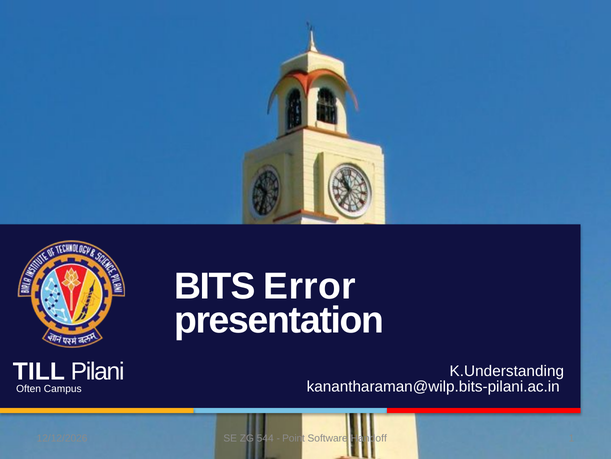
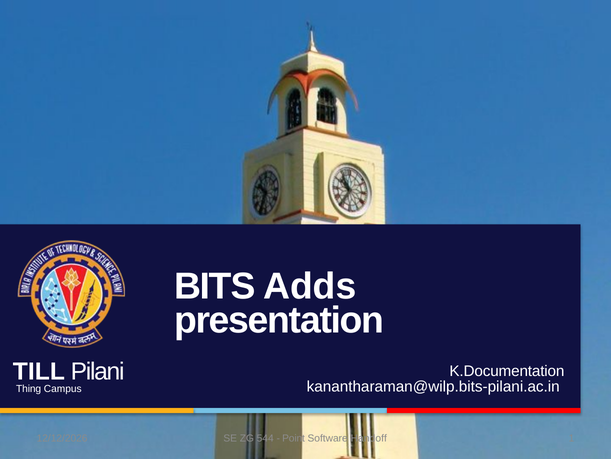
Error: Error -> Adds
K.Understanding: K.Understanding -> K.Documentation
Often: Often -> Thing
